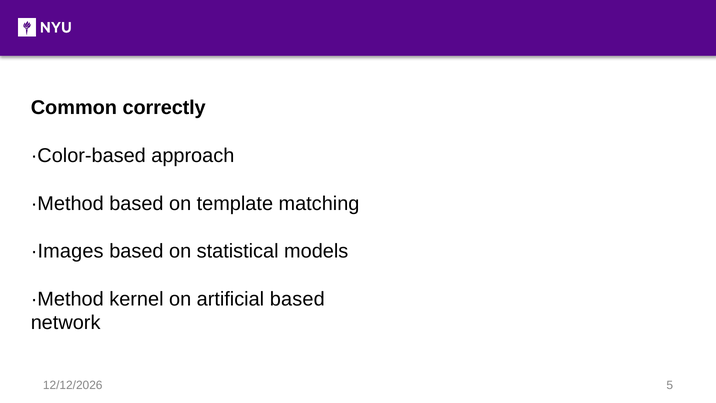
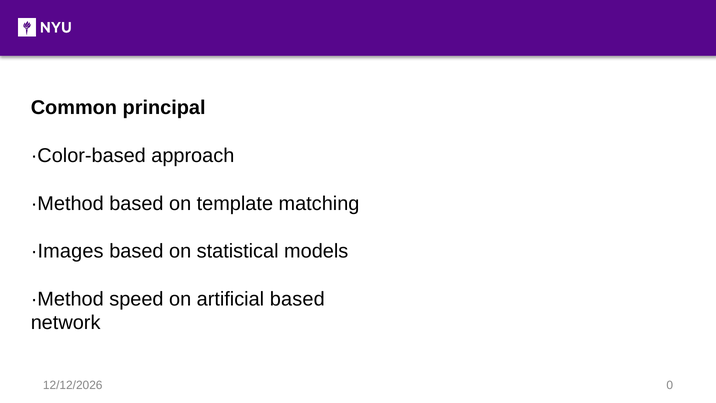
correctly: correctly -> principal
kernel: kernel -> speed
5: 5 -> 0
